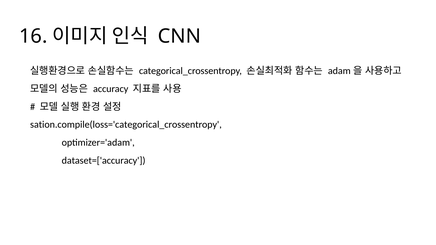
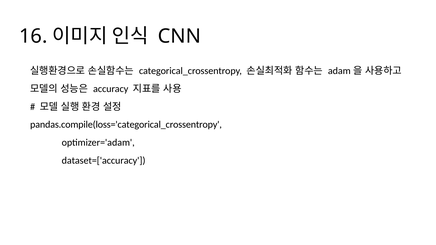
sation.compile(loss='categorical_crossentropy: sation.compile(loss='categorical_crossentropy -> pandas.compile(loss='categorical_crossentropy
